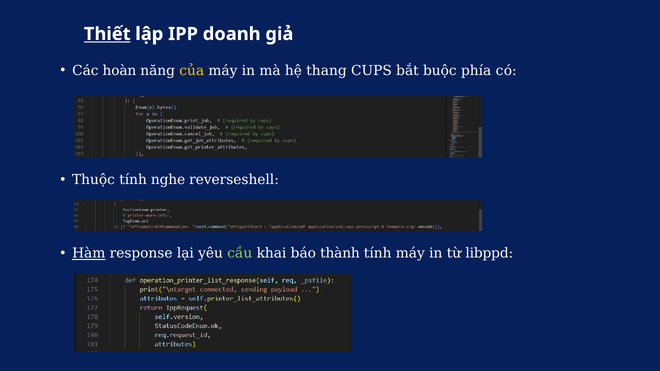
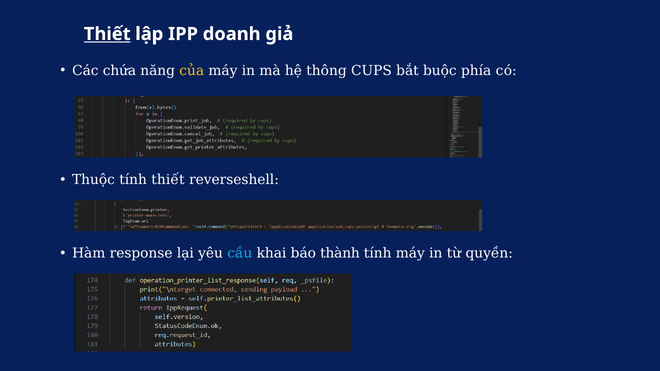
hoàn: hoàn -> chứa
thang: thang -> thông
tính nghe: nghe -> thiết
Hàm underline: present -> none
cầu colour: light green -> light blue
libppd: libppd -> quyền
